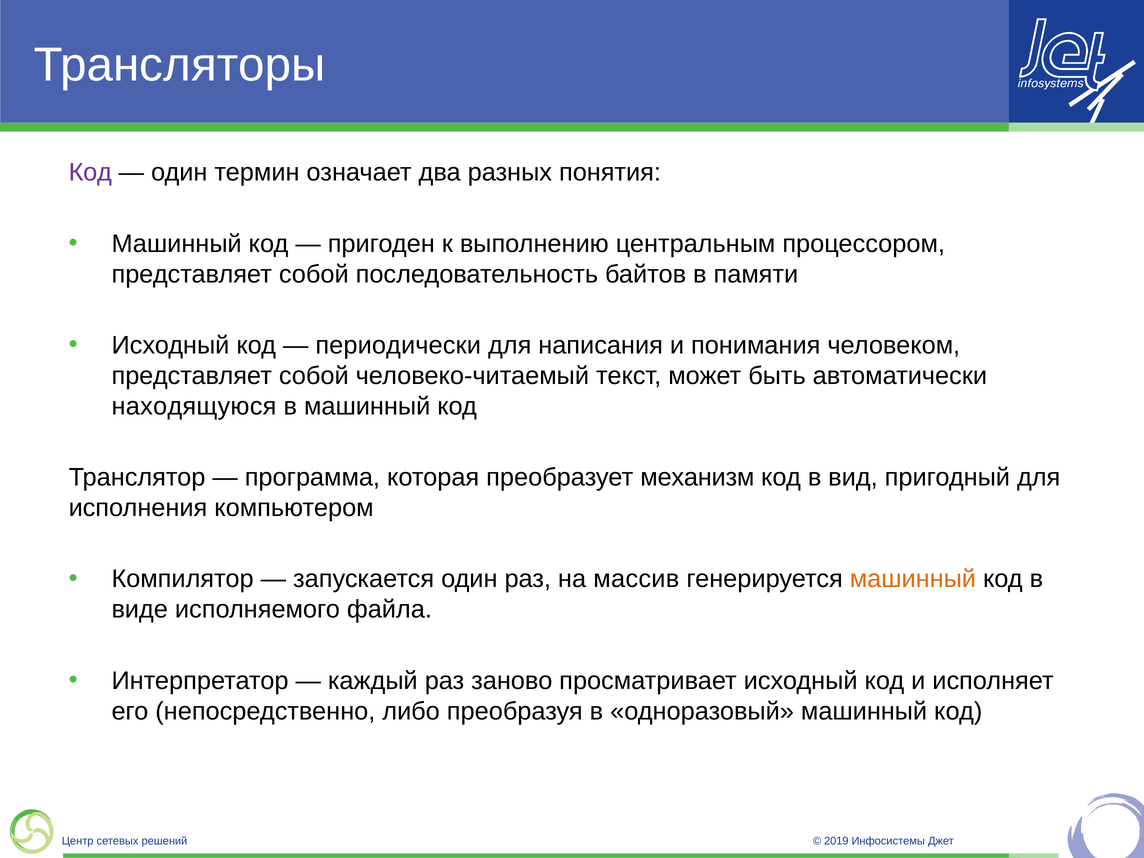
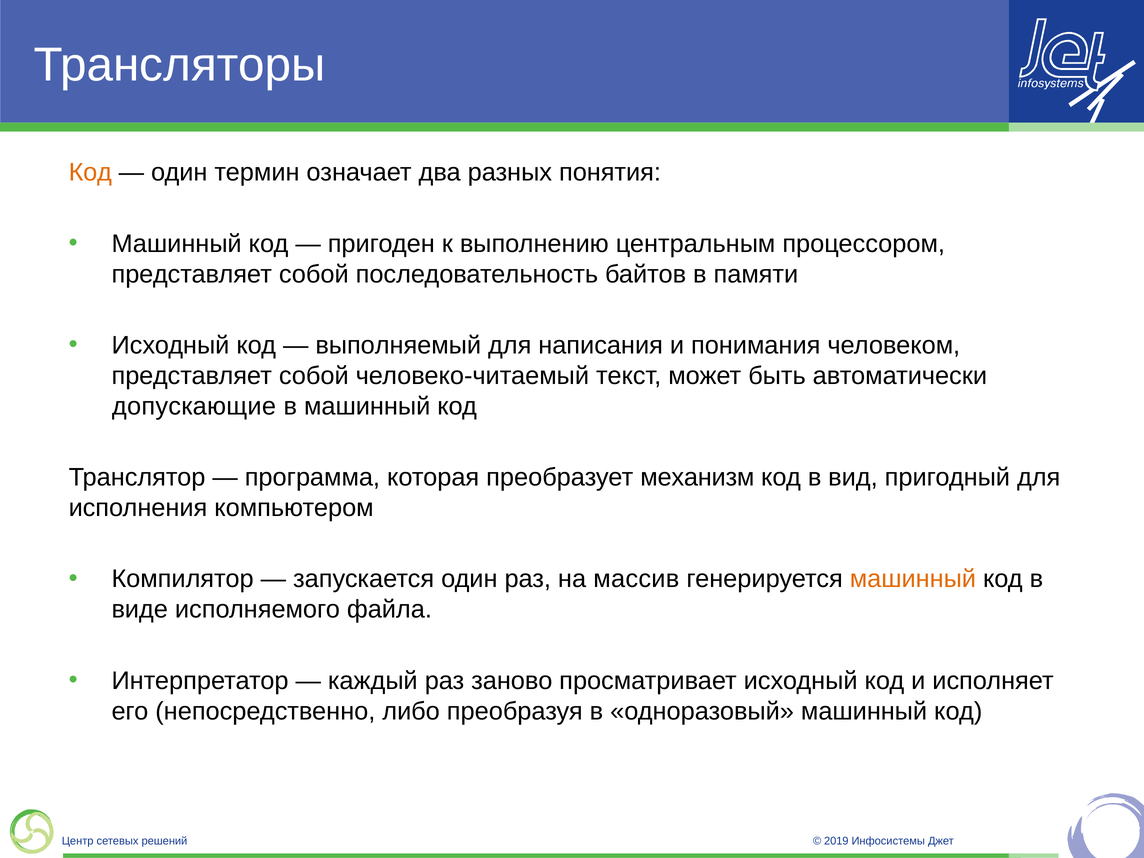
Код at (90, 172) colour: purple -> orange
периодически: периодически -> выполняемый
находящуюся: находящуюся -> допускающие
